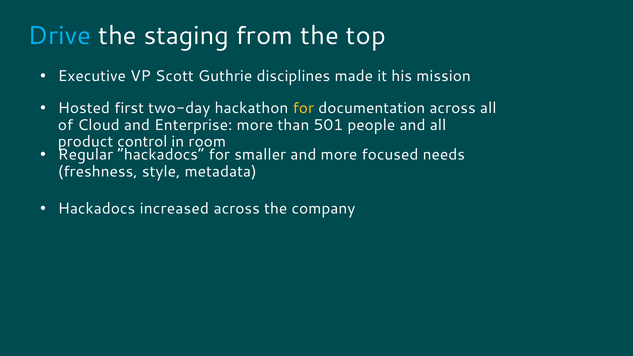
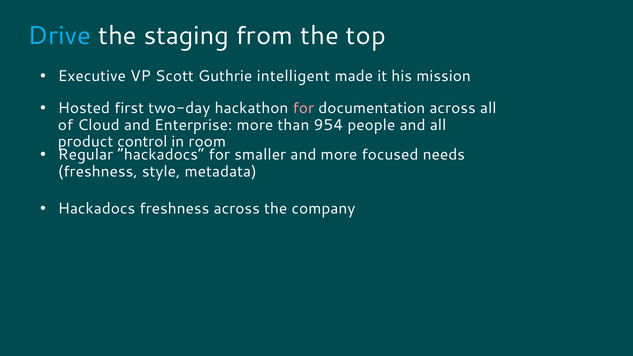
disciplines: disciplines -> intelligent
for at (303, 108) colour: yellow -> pink
501: 501 -> 954
Hackadocs increased: increased -> freshness
